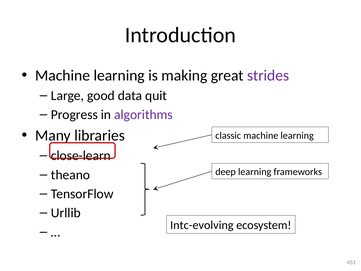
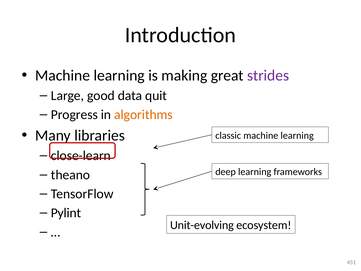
algorithms colour: purple -> orange
Urllib: Urllib -> Pylint
Intc-evolving: Intc-evolving -> Unit-evolving
